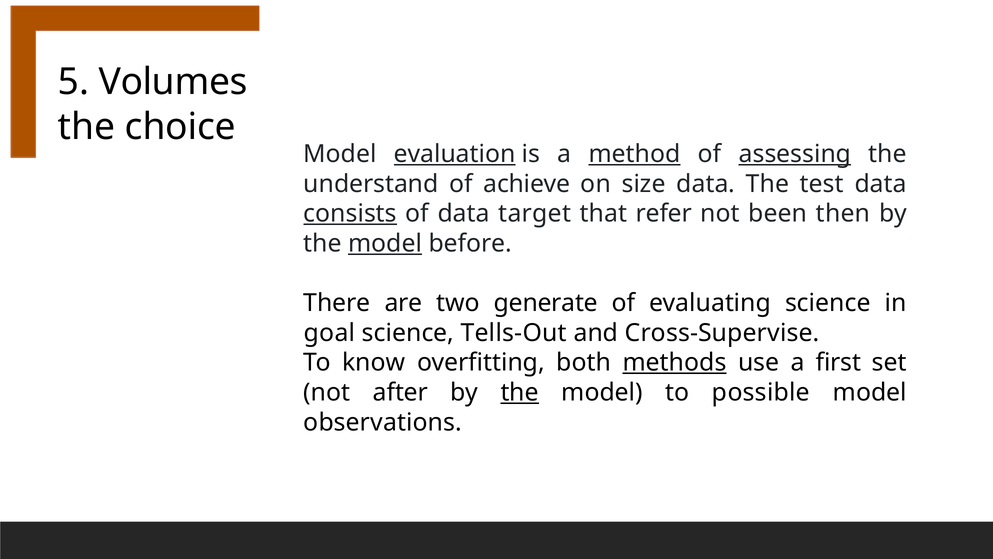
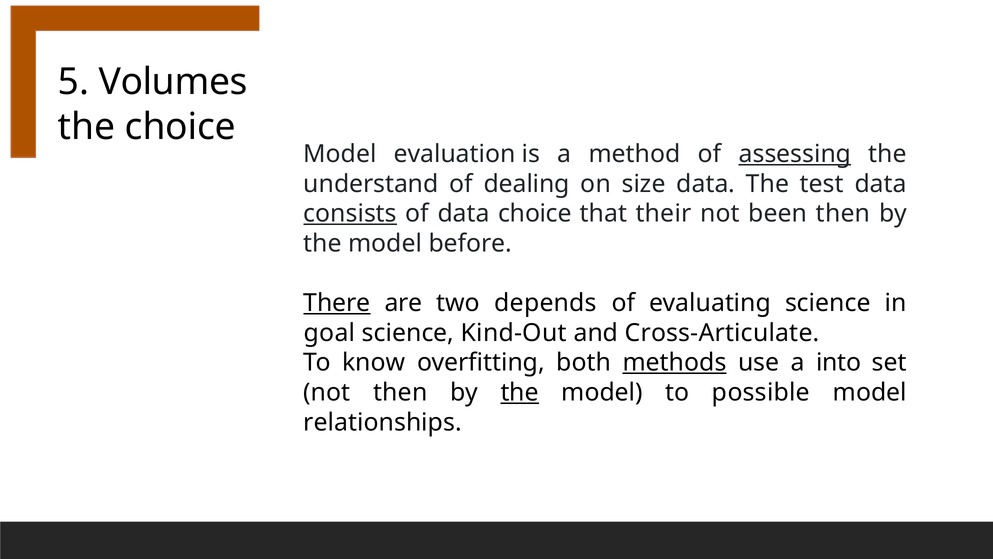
evaluation underline: present -> none
method underline: present -> none
achieve: achieve -> dealing
data target: target -> choice
refer: refer -> their
model at (385, 243) underline: present -> none
There underline: none -> present
generate: generate -> depends
Tells-Out: Tells-Out -> Kind-Out
Cross-Supervise: Cross-Supervise -> Cross-Articulate
first: first -> into
not after: after -> then
observations: observations -> relationships
